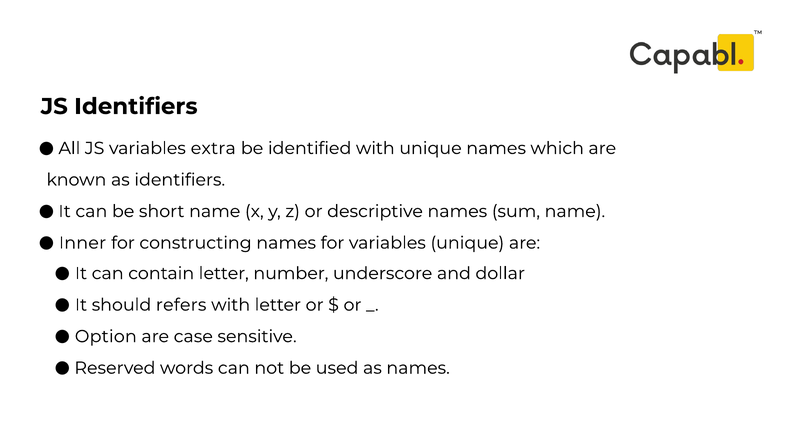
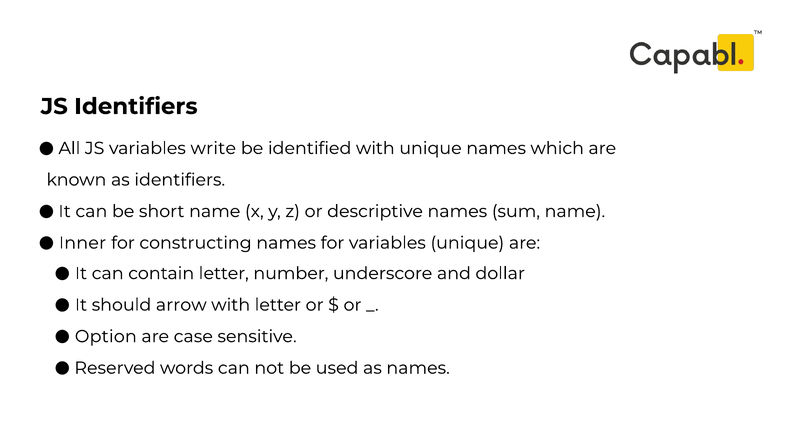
extra: extra -> write
refers: refers -> arrow
